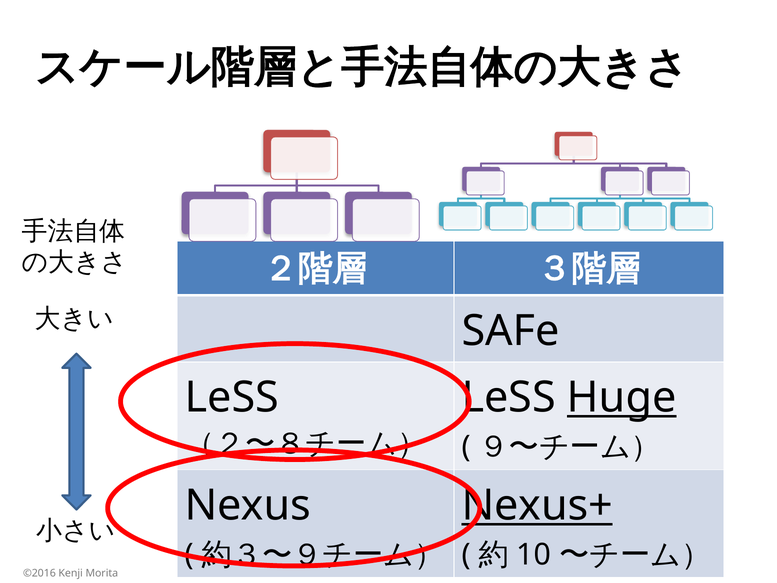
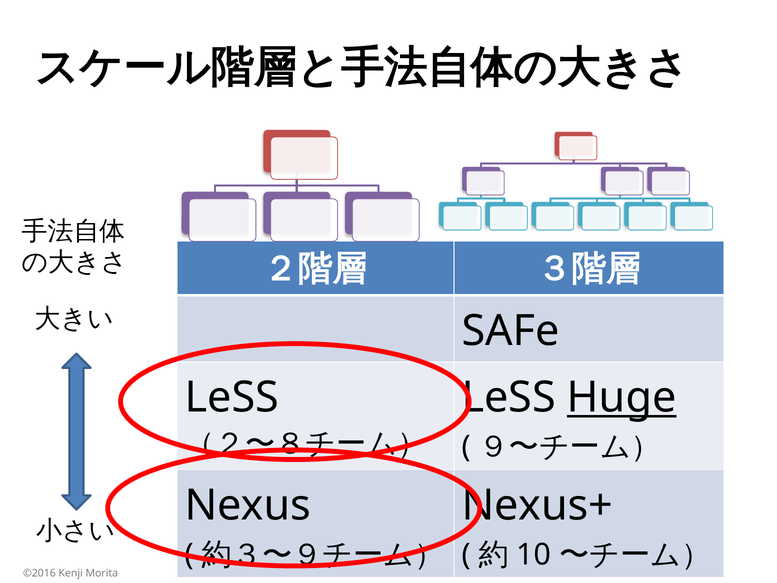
Nexus+ underline: present -> none
